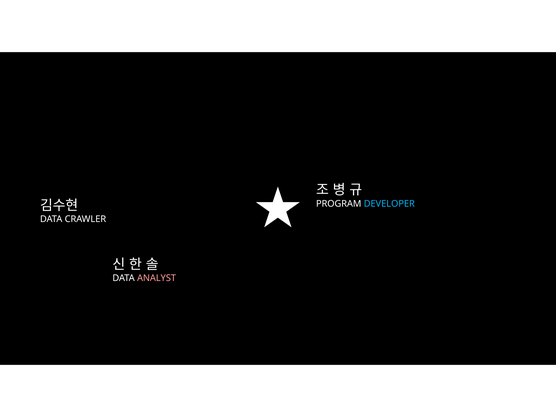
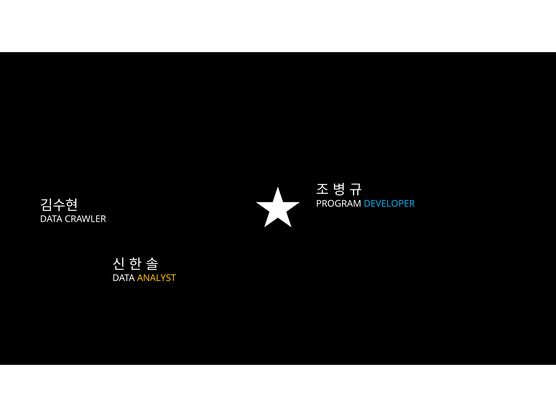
ANALYST colour: pink -> yellow
